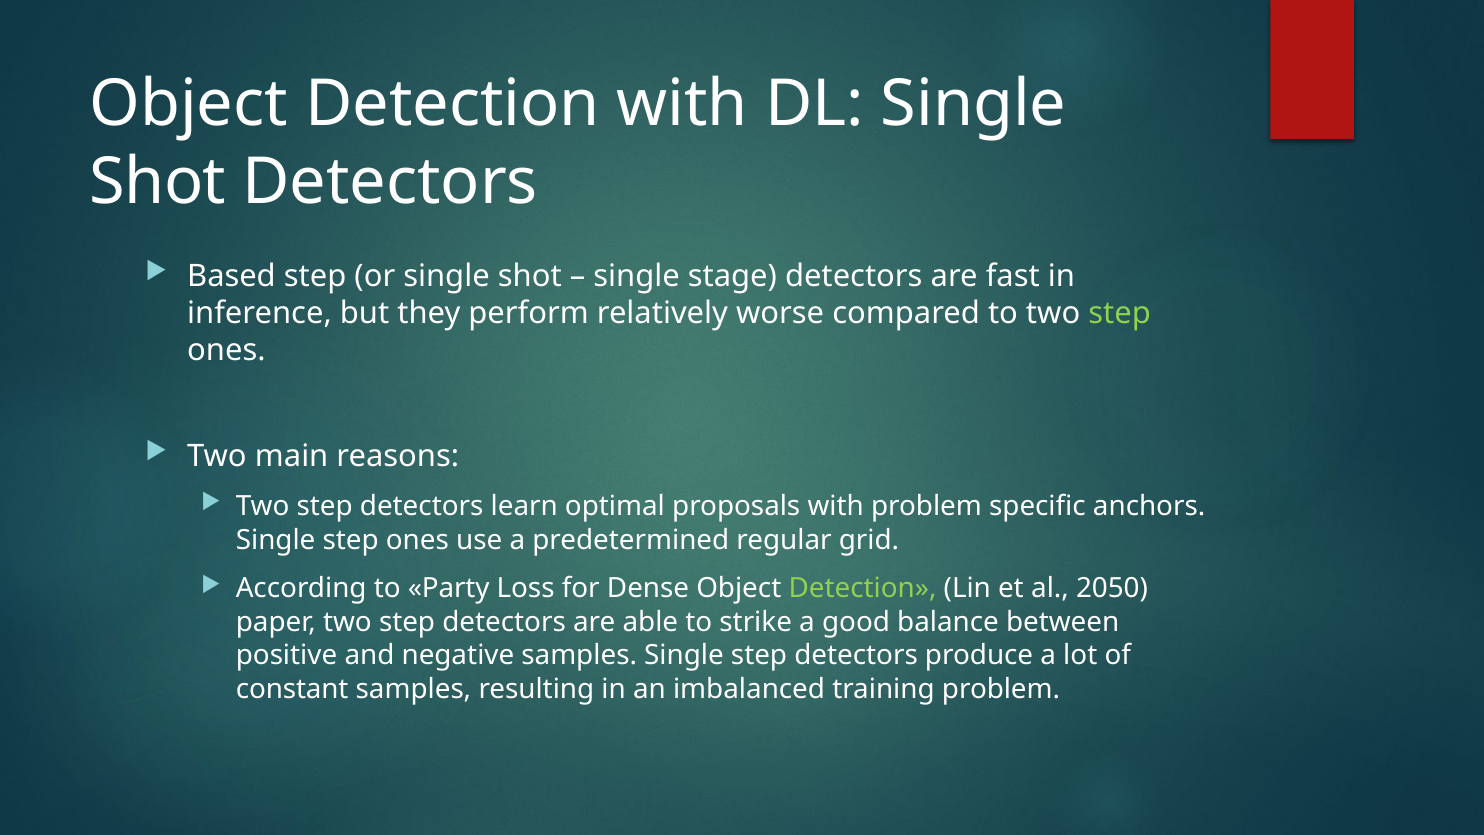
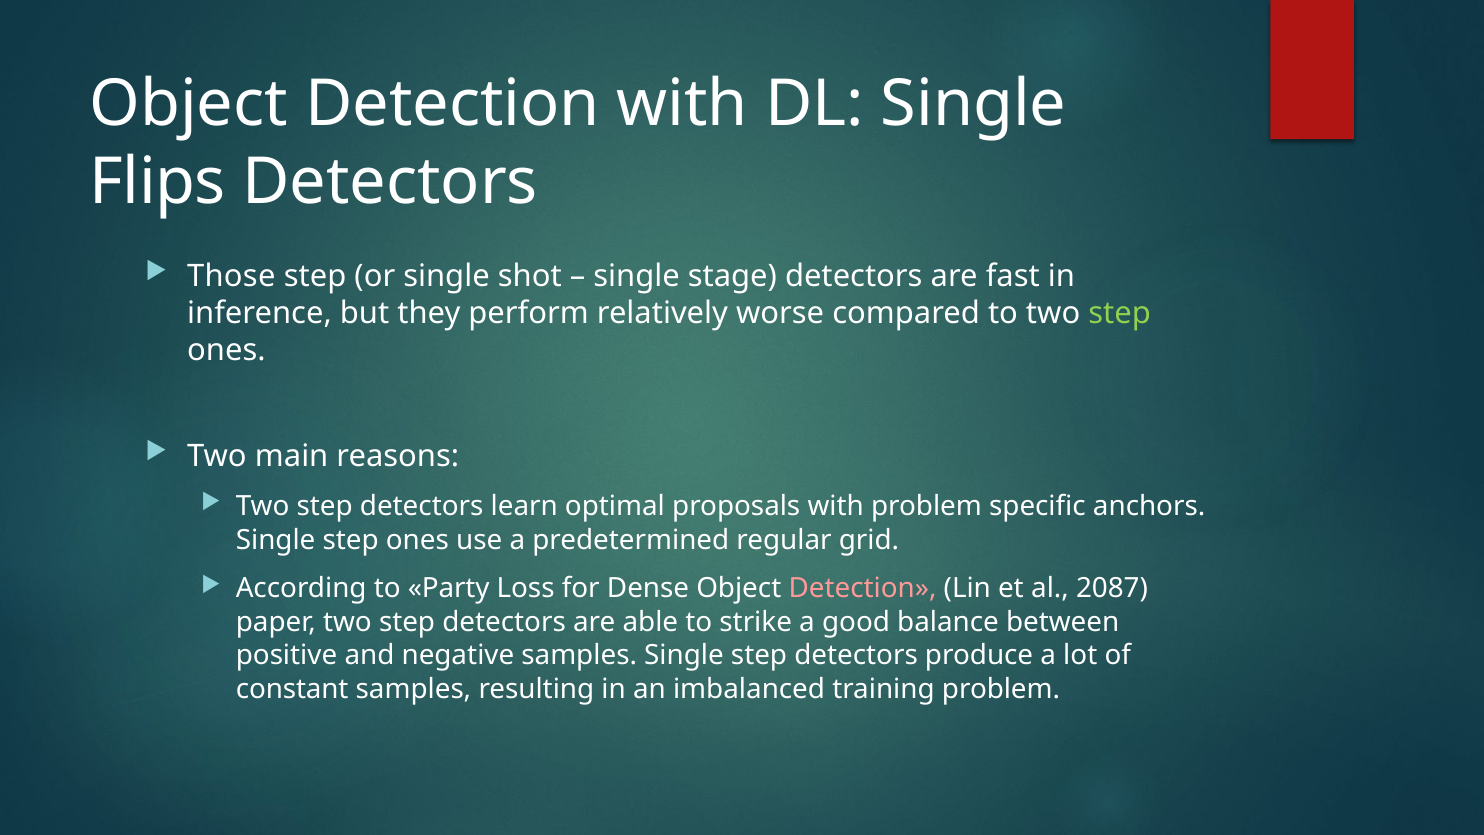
Shot at (158, 182): Shot -> Flips
Based: Based -> Those
Detection at (863, 589) colour: light green -> pink
2050: 2050 -> 2087
